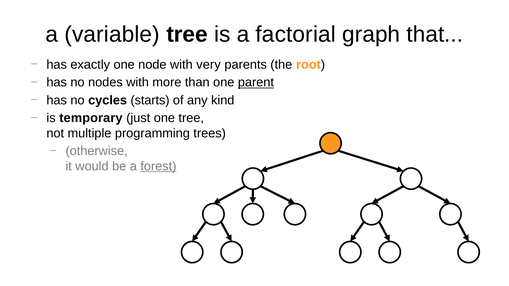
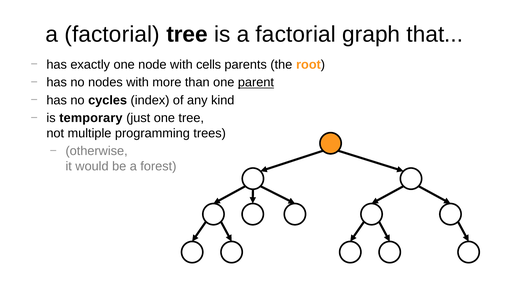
variable at (112, 34): variable -> factorial
very: very -> cells
starts: starts -> index
forest underline: present -> none
